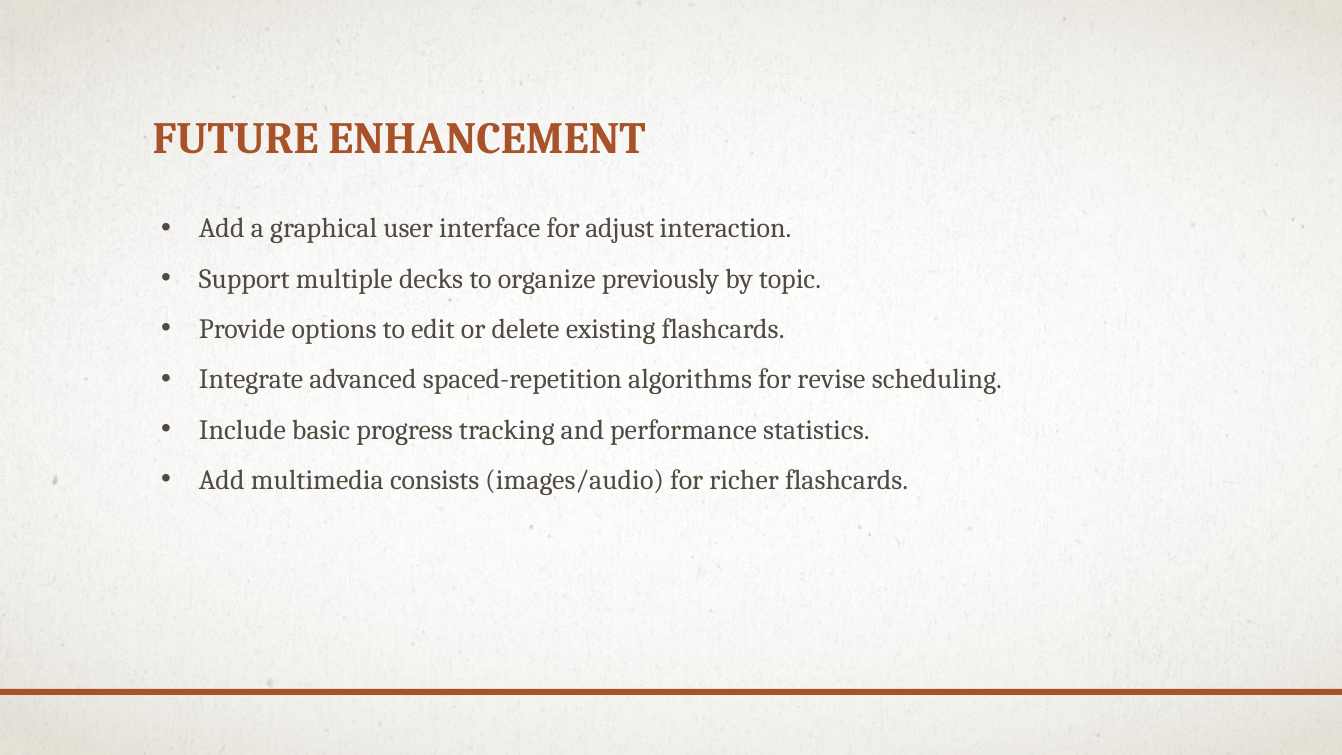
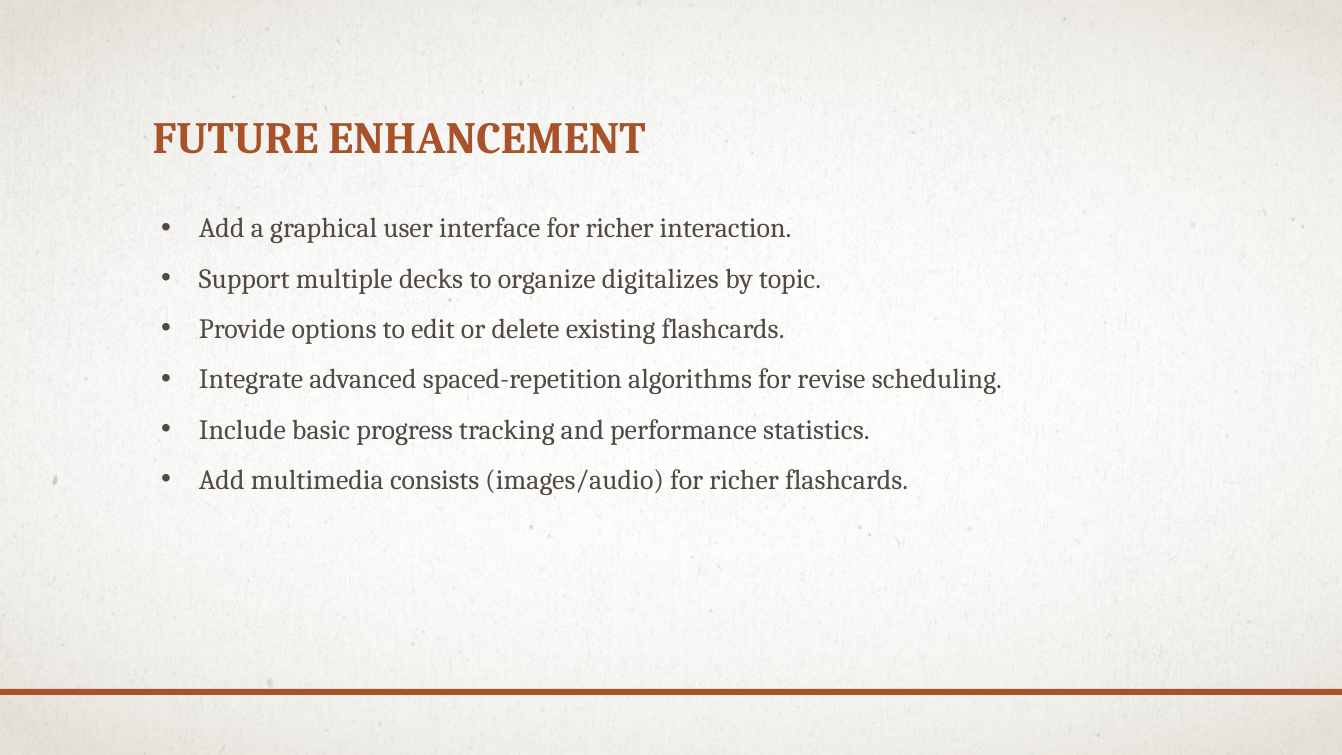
interface for adjust: adjust -> richer
previously: previously -> digitalizes
